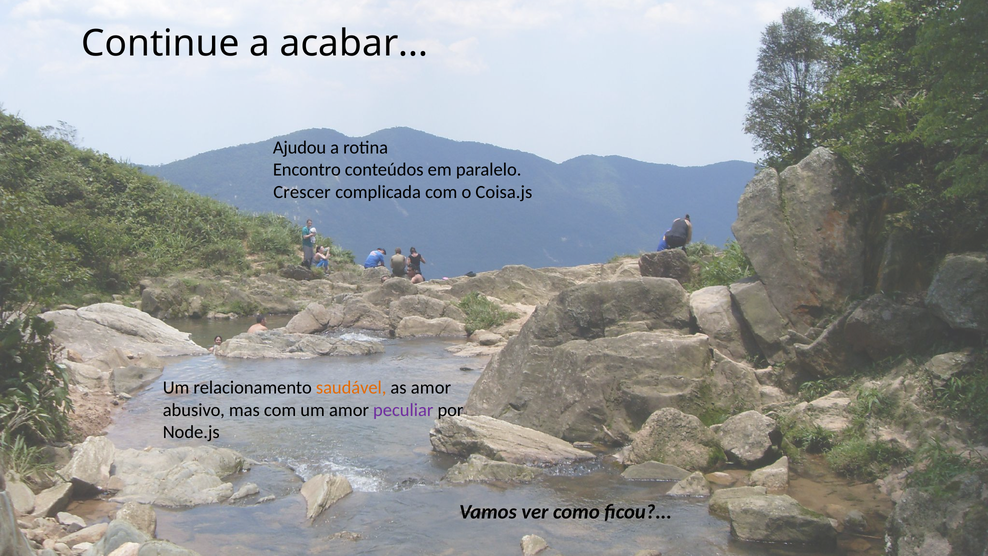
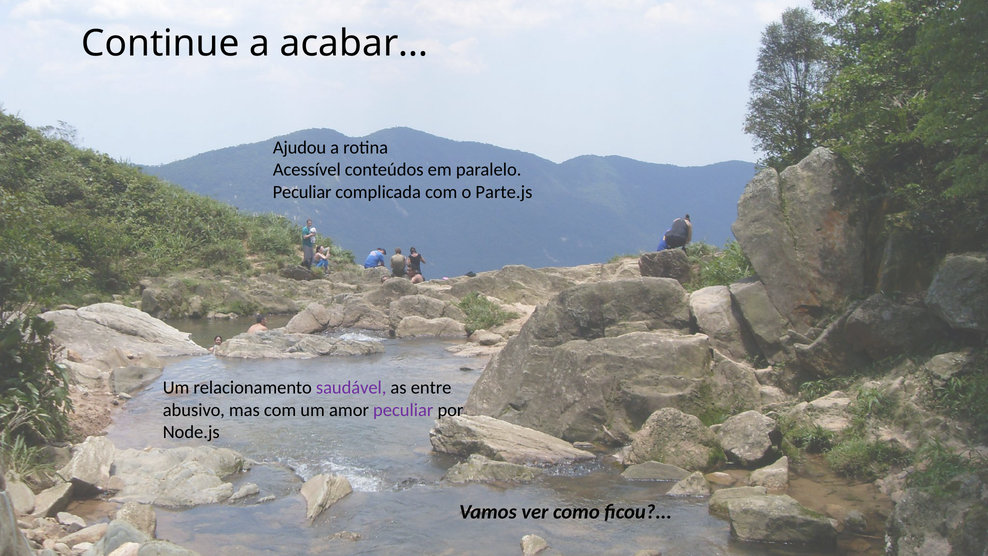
Encontro: Encontro -> Acessível
Crescer at (302, 192): Crescer -> Peculiar
Coisa.js: Coisa.js -> Parte.js
saudável colour: orange -> purple
as amor: amor -> entre
